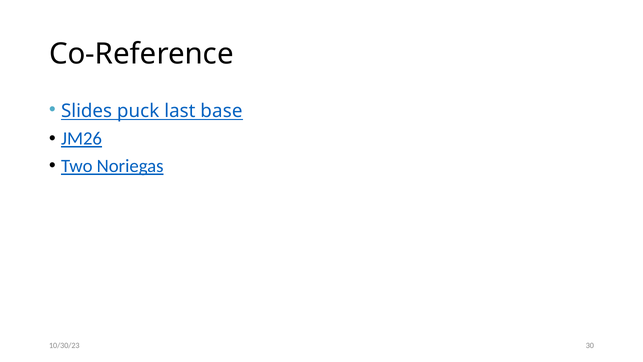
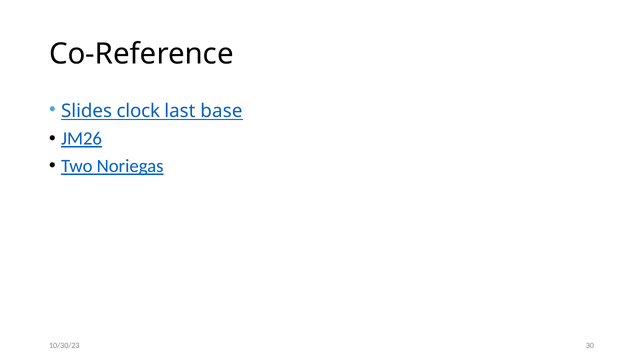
puck: puck -> clock
